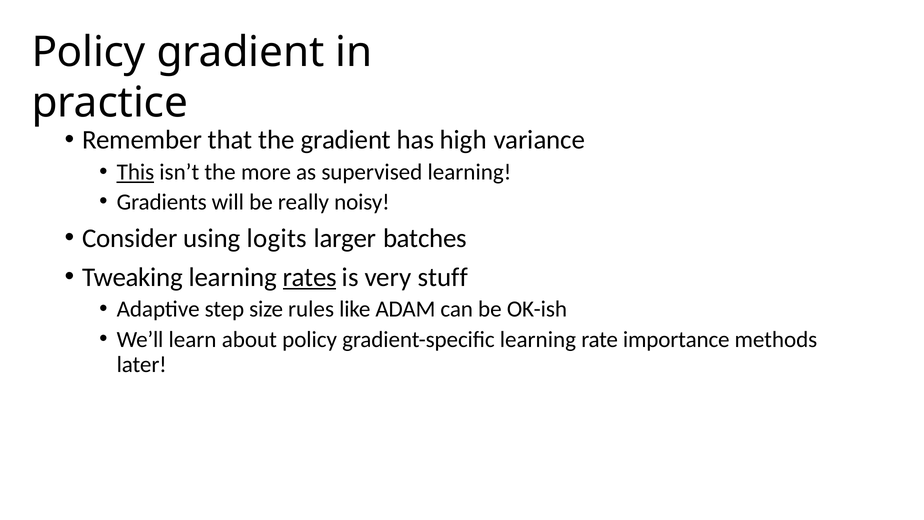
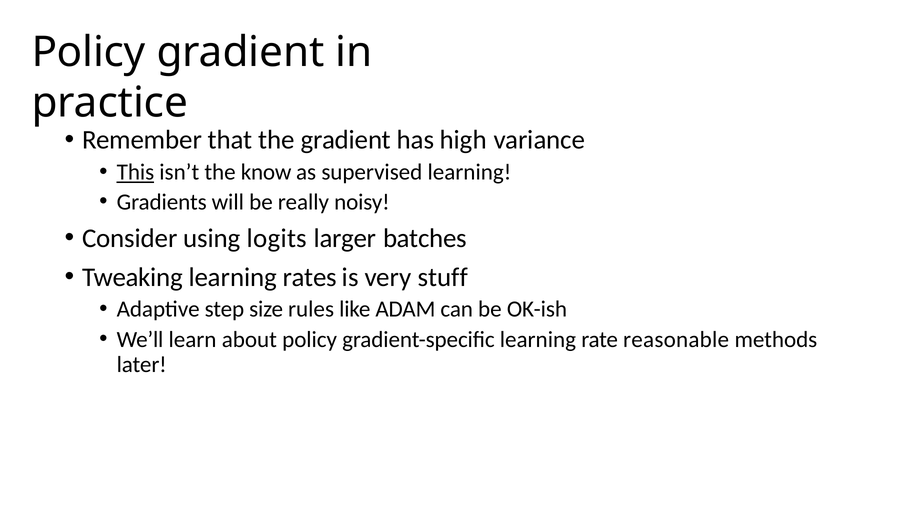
more: more -> know
rates underline: present -> none
importance: importance -> reasonable
